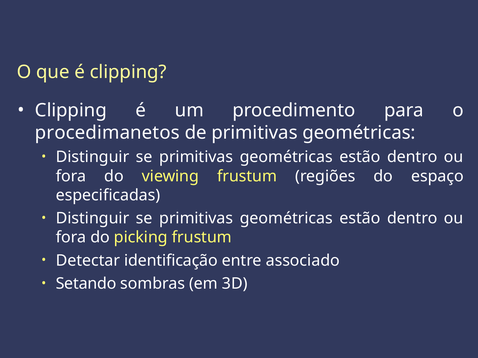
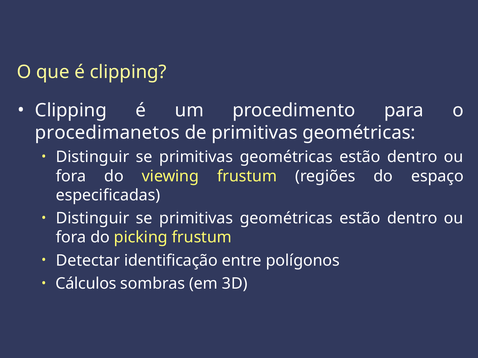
associado: associado -> polígonos
Setando: Setando -> Cálculos
